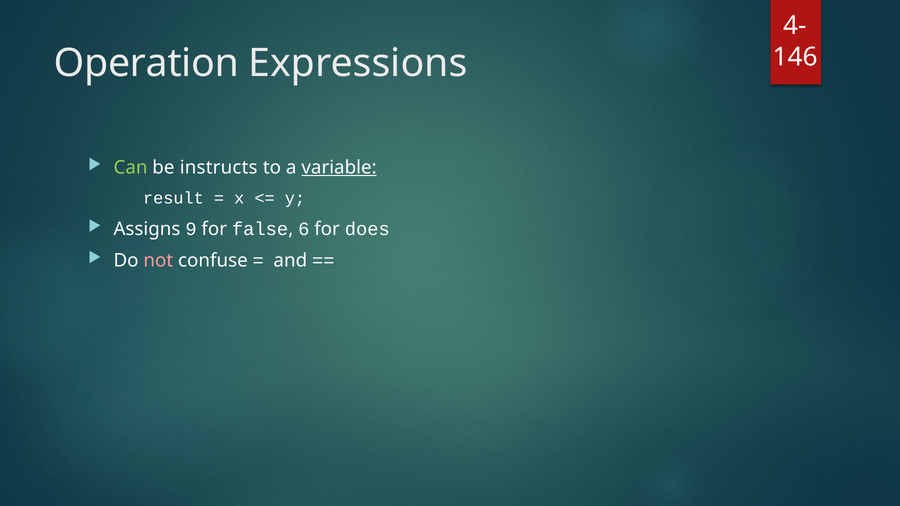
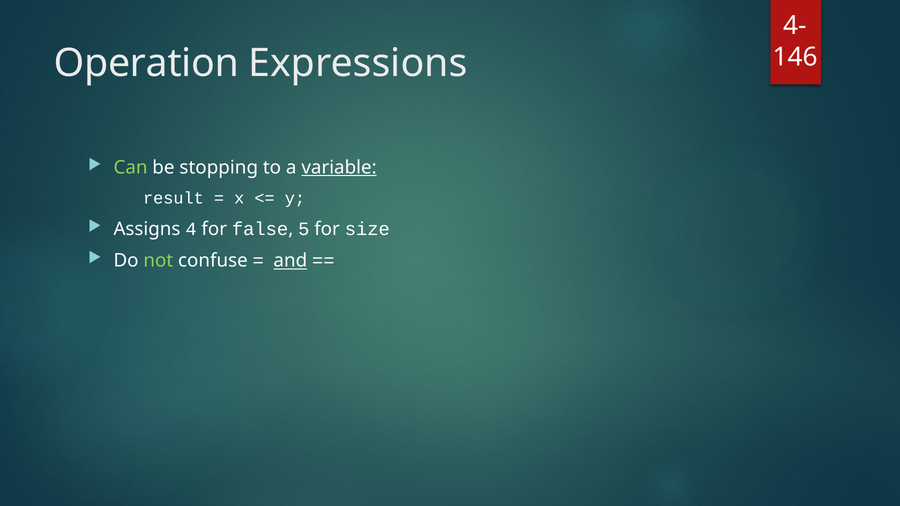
instructs: instructs -> stopping
9: 9 -> 4
6: 6 -> 5
does: does -> size
not colour: pink -> light green
and underline: none -> present
